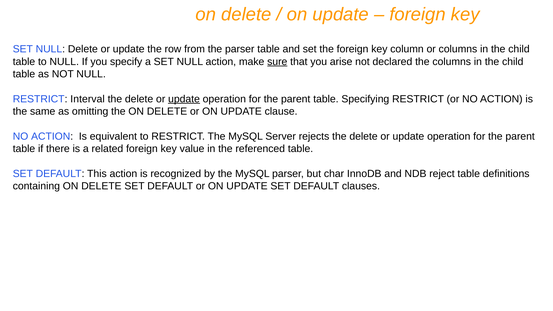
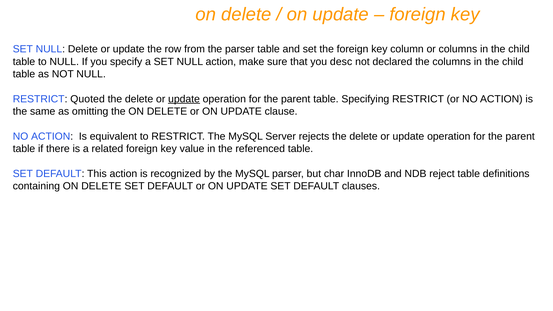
sure underline: present -> none
arise: arise -> desc
Interval: Interval -> Quoted
